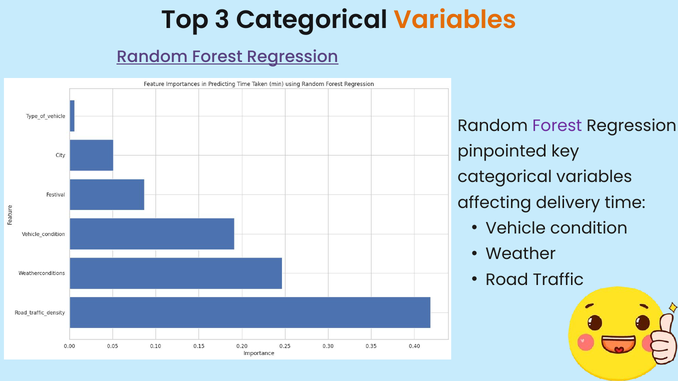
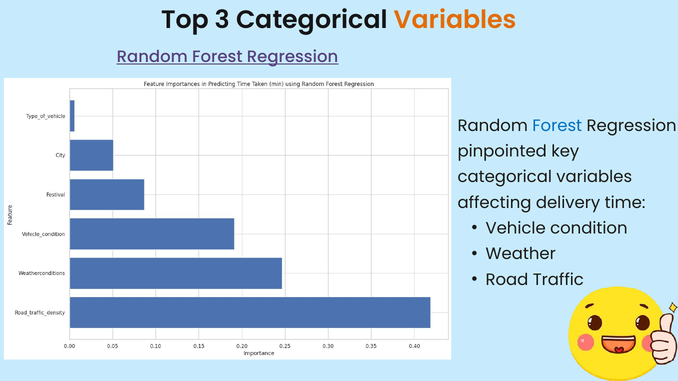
Forest at (557, 126) colour: purple -> blue
